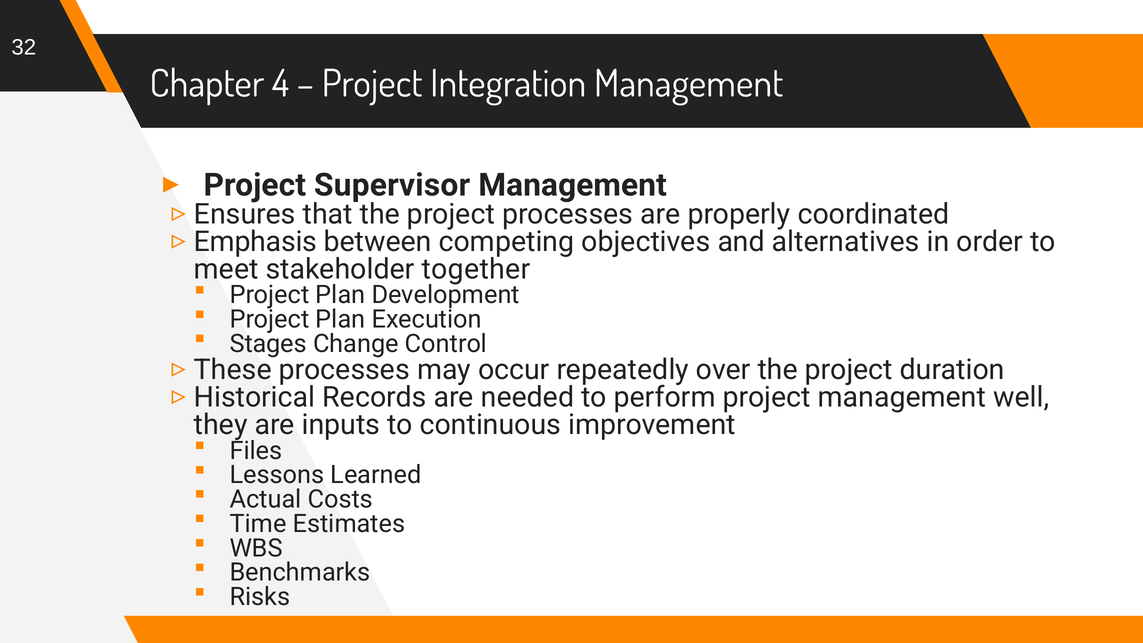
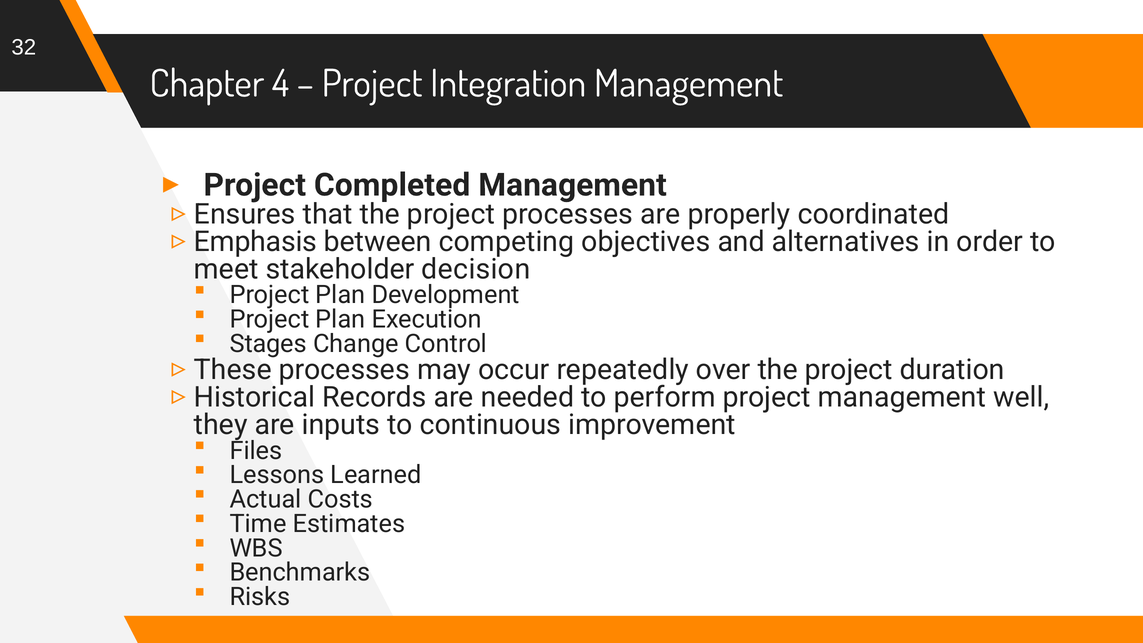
Supervisor: Supervisor -> Completed
together: together -> decision
